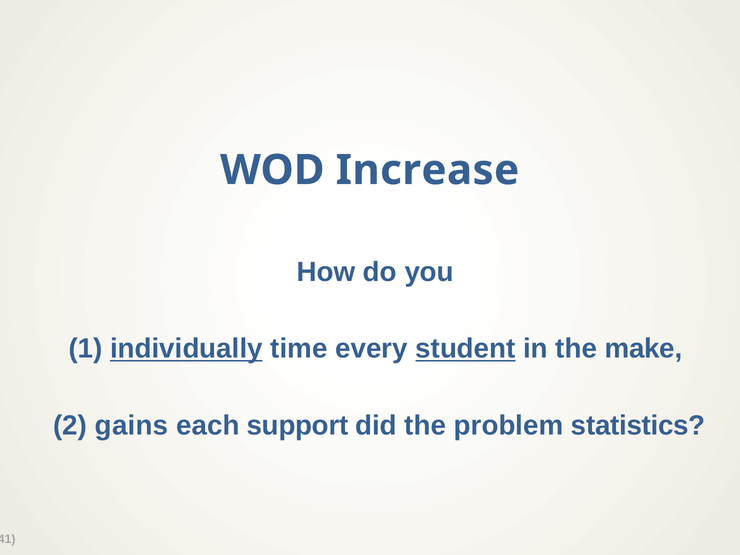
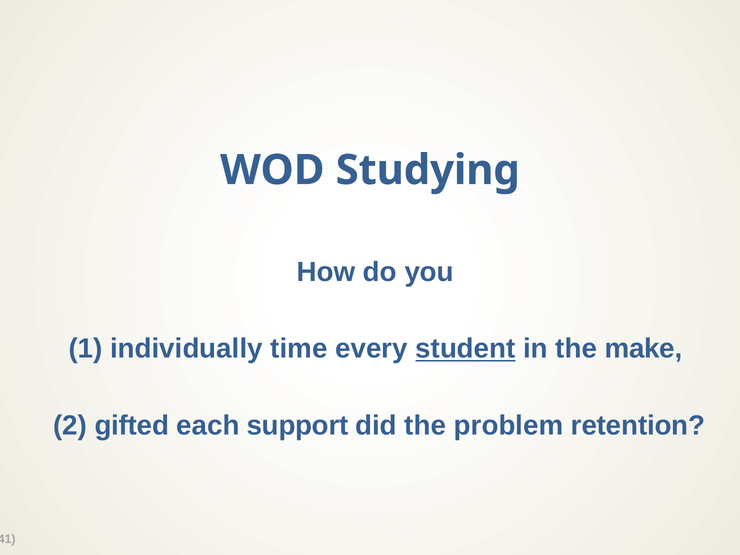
Increase: Increase -> Studying
individually underline: present -> none
gains: gains -> gifted
statistics: statistics -> retention
